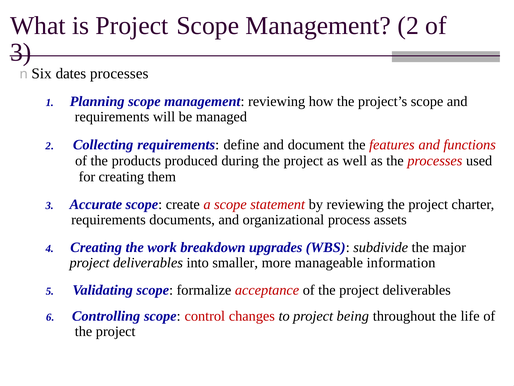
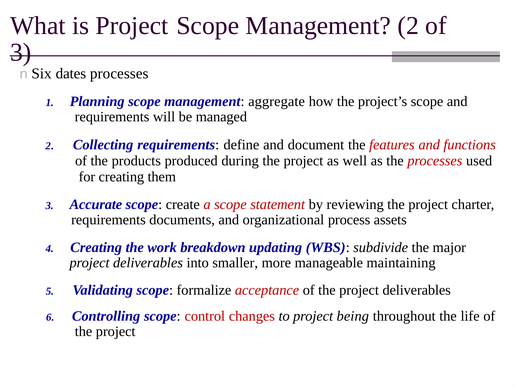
management reviewing: reviewing -> aggregate
upgrades: upgrades -> updating
information: information -> maintaining
